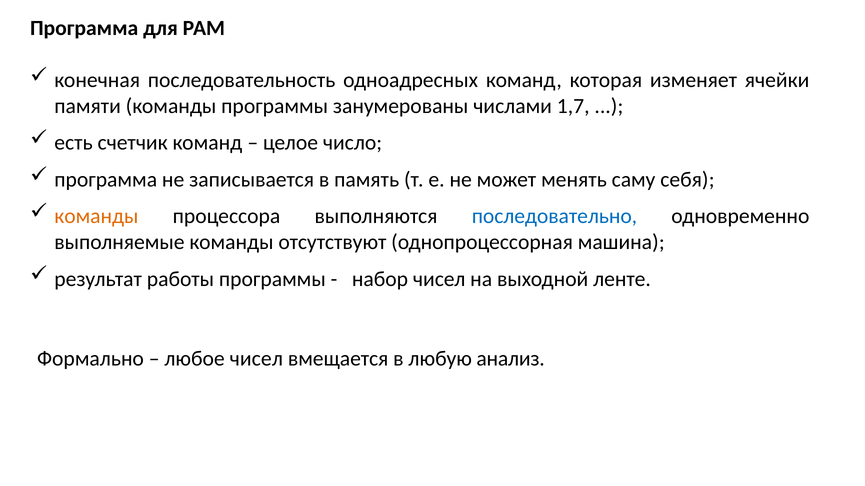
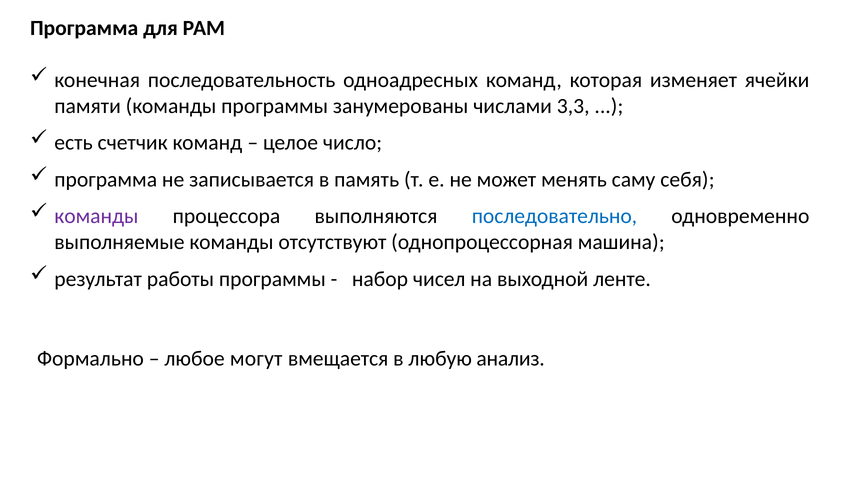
1,7: 1,7 -> 3,3
команды at (96, 216) colour: orange -> purple
любое чисел: чисел -> могут
